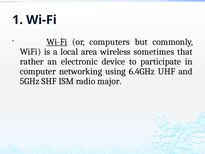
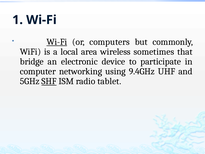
rather: rather -> bridge
6.4GHz: 6.4GHz -> 9.4GHz
SHF underline: none -> present
major: major -> tablet
